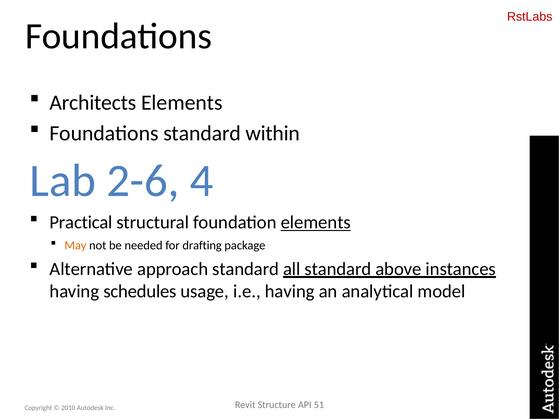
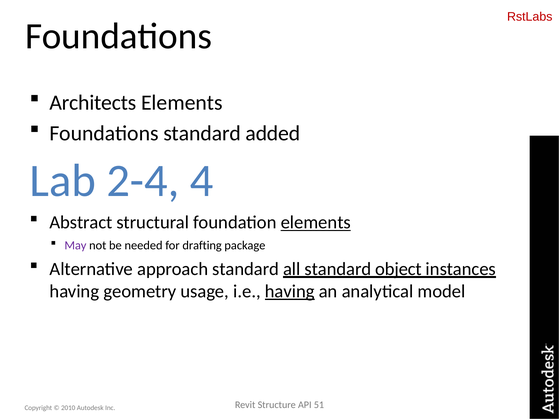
within: within -> added
2-6: 2-6 -> 2-4
Practical: Practical -> Abstract
May colour: orange -> purple
above: above -> object
schedules: schedules -> geometry
having at (290, 292) underline: none -> present
